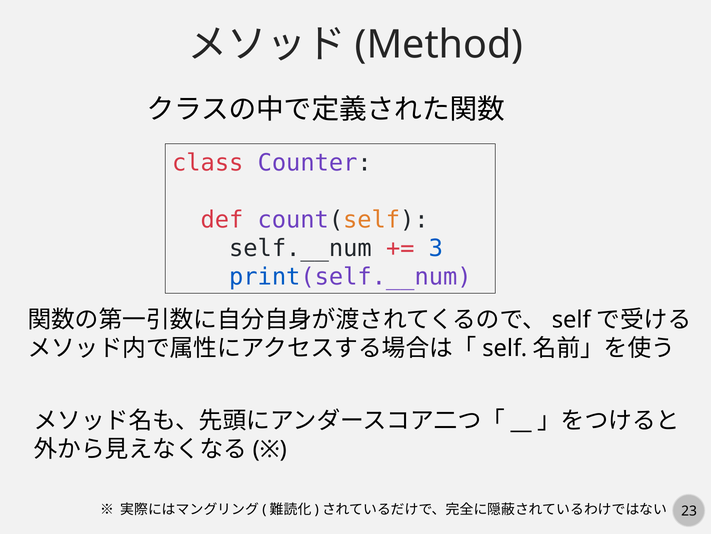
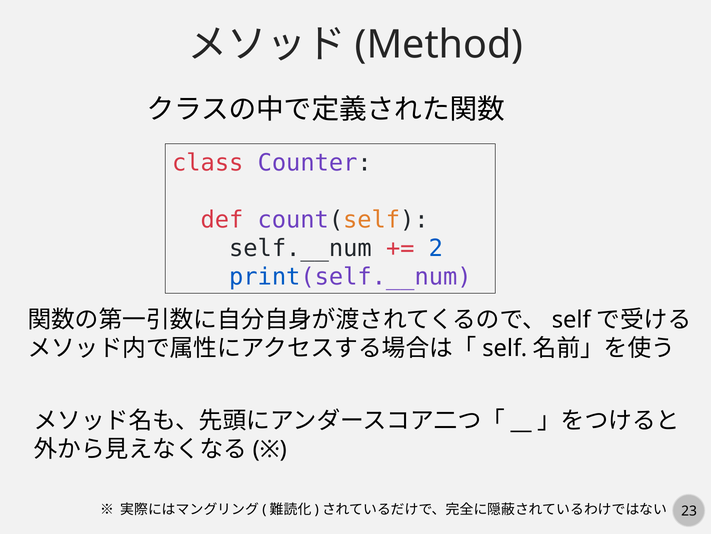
3: 3 -> 2
